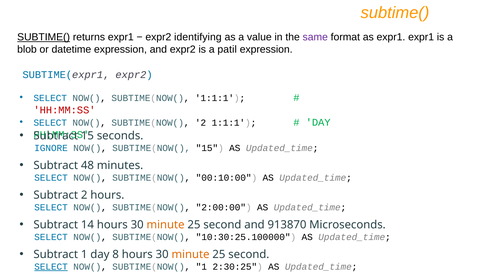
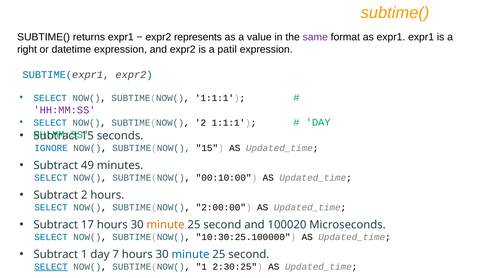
SUBTIME( at (44, 37) underline: present -> none
identifying: identifying -> represents
blob: blob -> right
HH:MM:SS at (64, 110) colour: red -> purple
48: 48 -> 49
14: 14 -> 17
913870: 913870 -> 100020
8: 8 -> 7
minute at (191, 255) colour: orange -> blue
